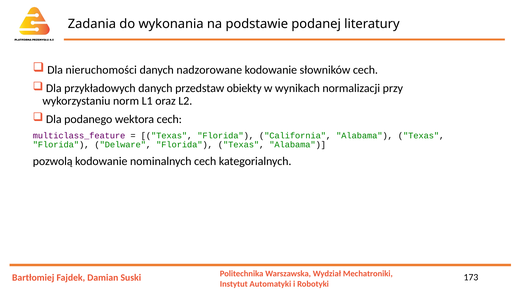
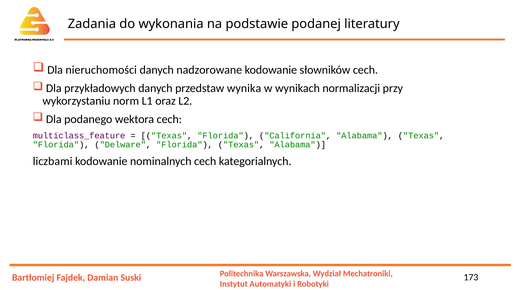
obiekty: obiekty -> wynika
pozwolą: pozwolą -> liczbami
